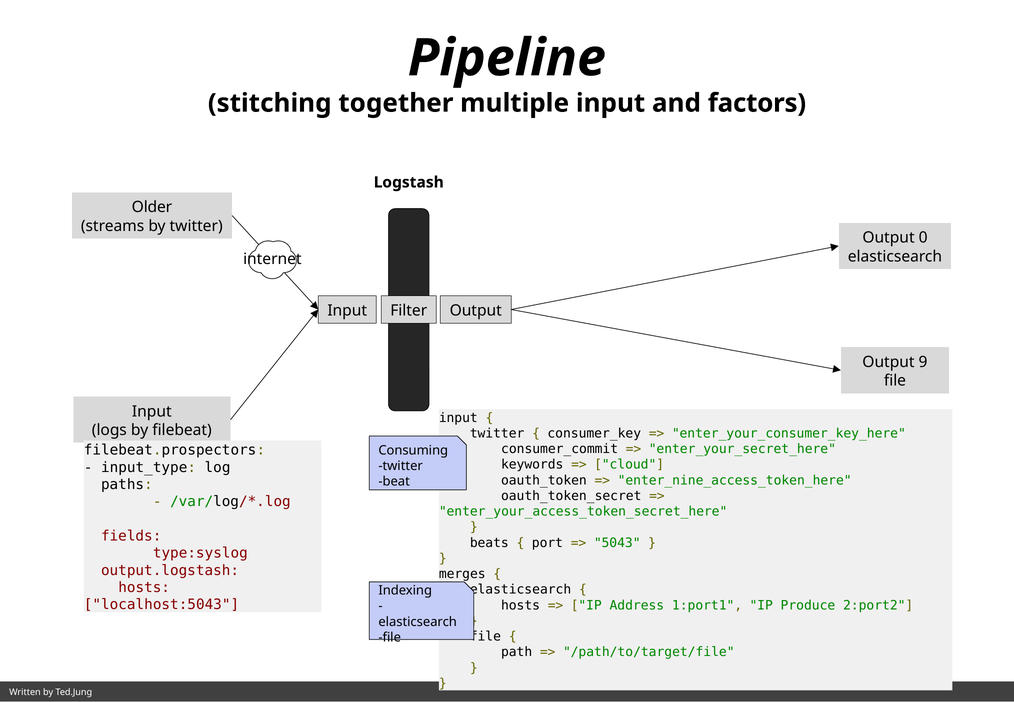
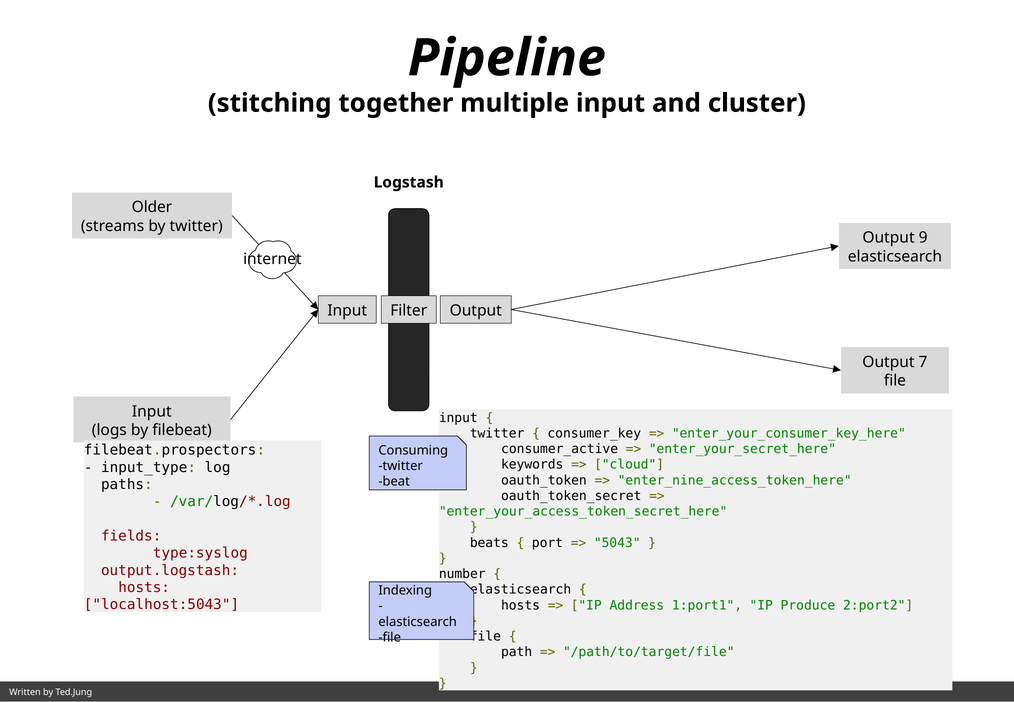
factors: factors -> cluster
0: 0 -> 9
9: 9 -> 7
consumer_commit: consumer_commit -> consumer_active
merges: merges -> number
